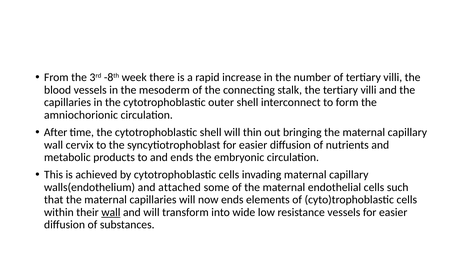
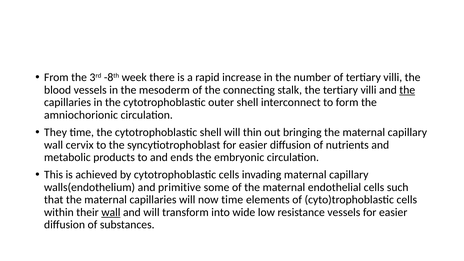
the at (407, 90) underline: none -> present
After: After -> They
attached: attached -> primitive
now ends: ends -> time
